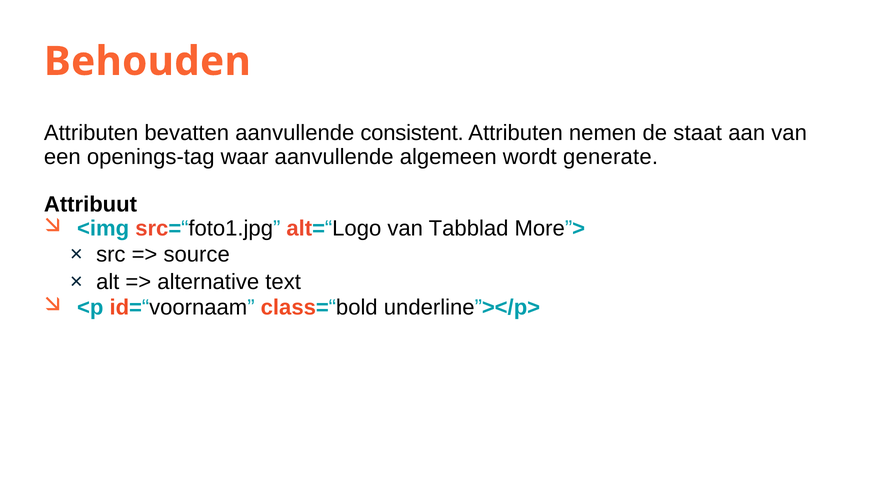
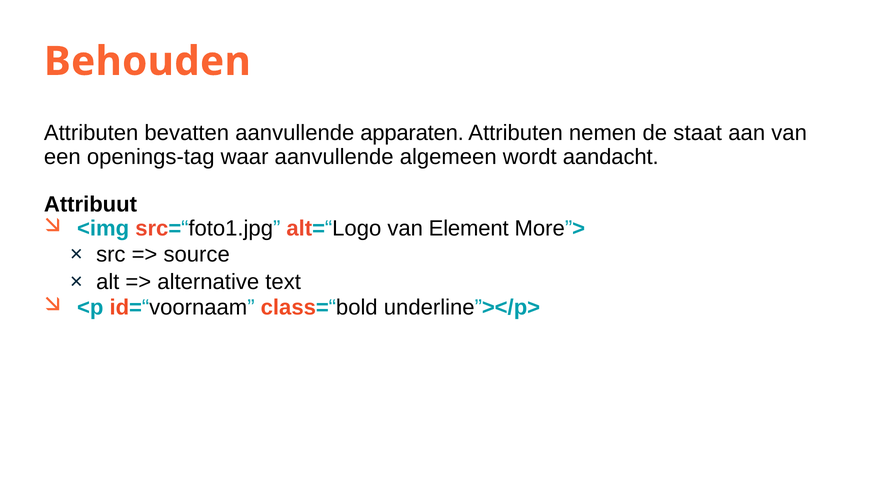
consistent: consistent -> apparaten
generate: generate -> aandacht
Tabblad: Tabblad -> Element
